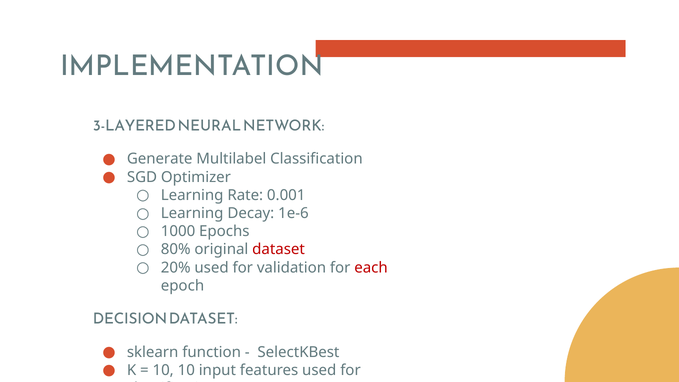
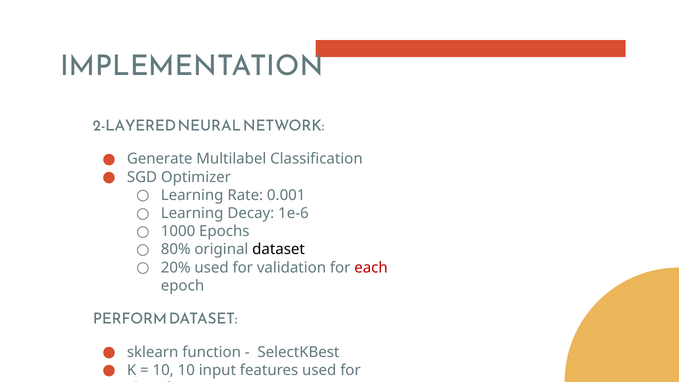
3-LAYERED: 3-LAYERED -> 2-LAYERED
dataset at (279, 249) colour: red -> black
DECISION: DECISION -> PERFORM
